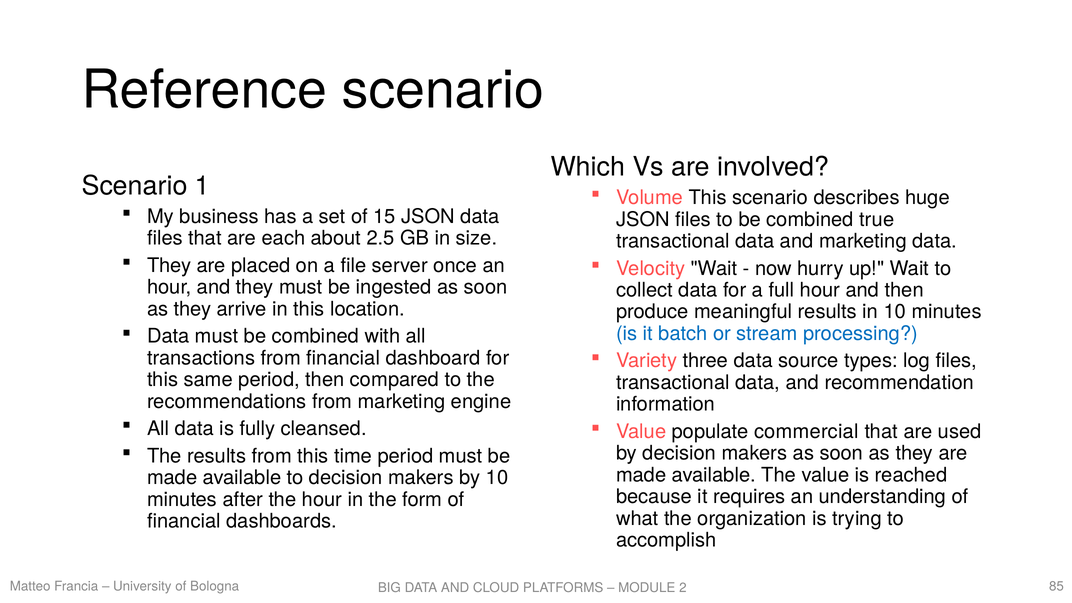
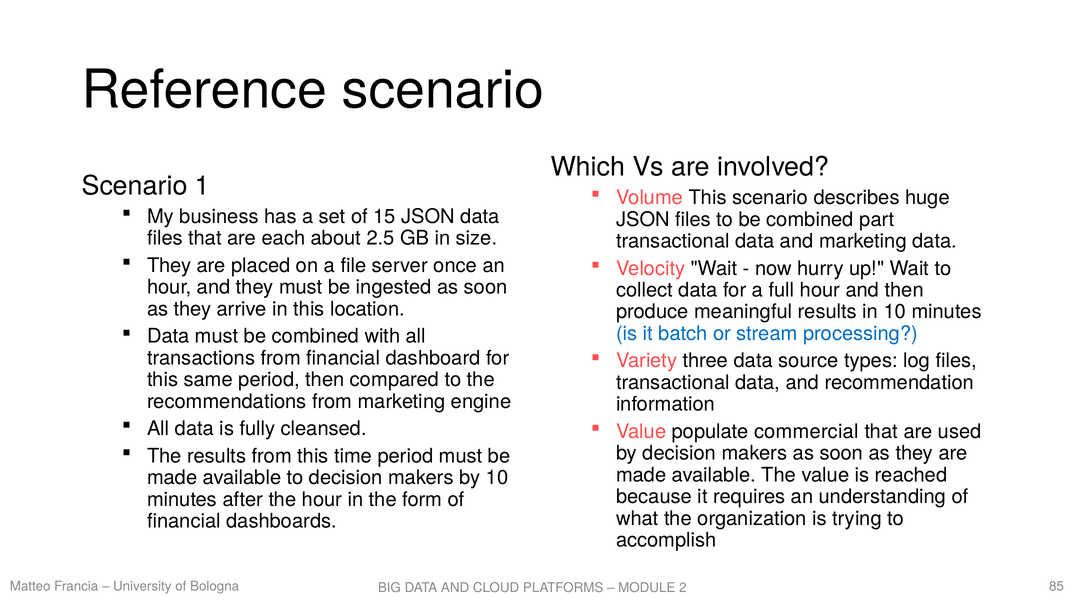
true: true -> part
